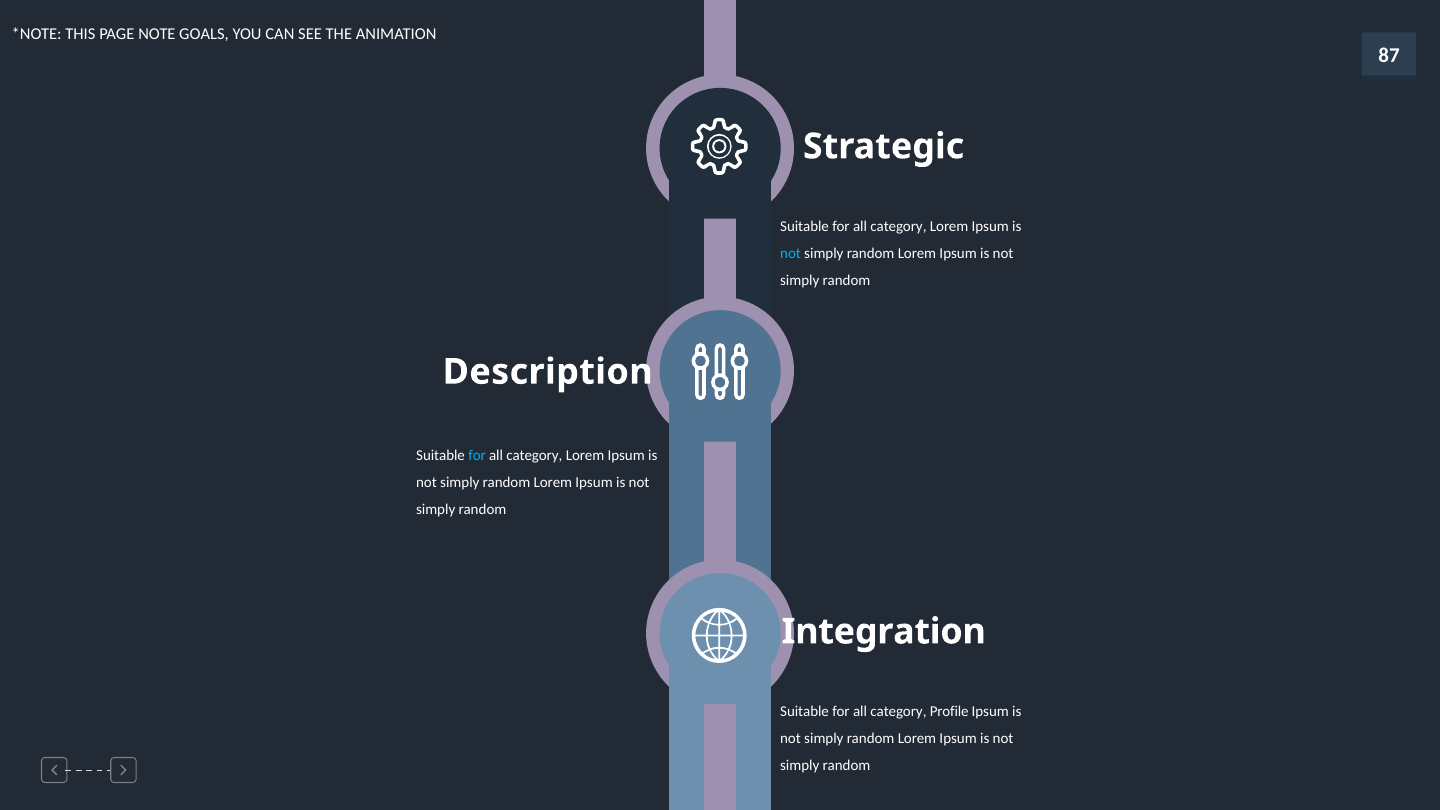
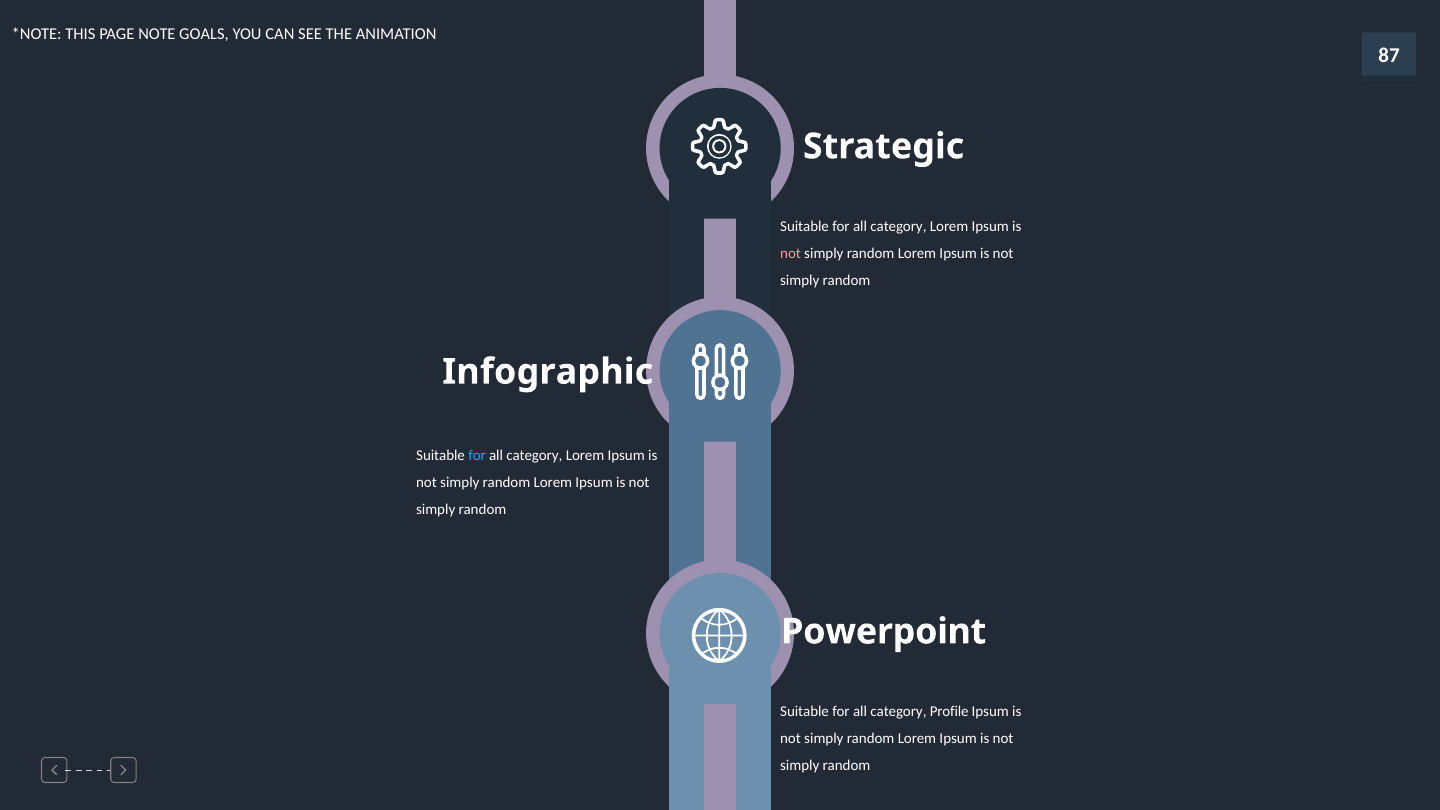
not at (791, 254) colour: light blue -> pink
Description: Description -> Infographic
Integration: Integration -> Powerpoint
